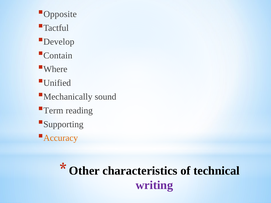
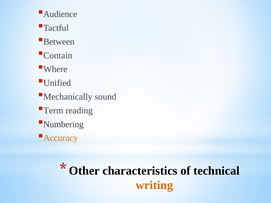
Opposite: Opposite -> Audience
Develop: Develop -> Between
Supporting: Supporting -> Numbering
writing colour: purple -> orange
